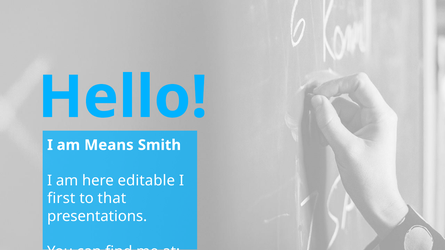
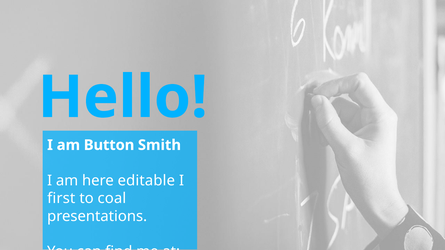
Means: Means -> Button
that: that -> coal
